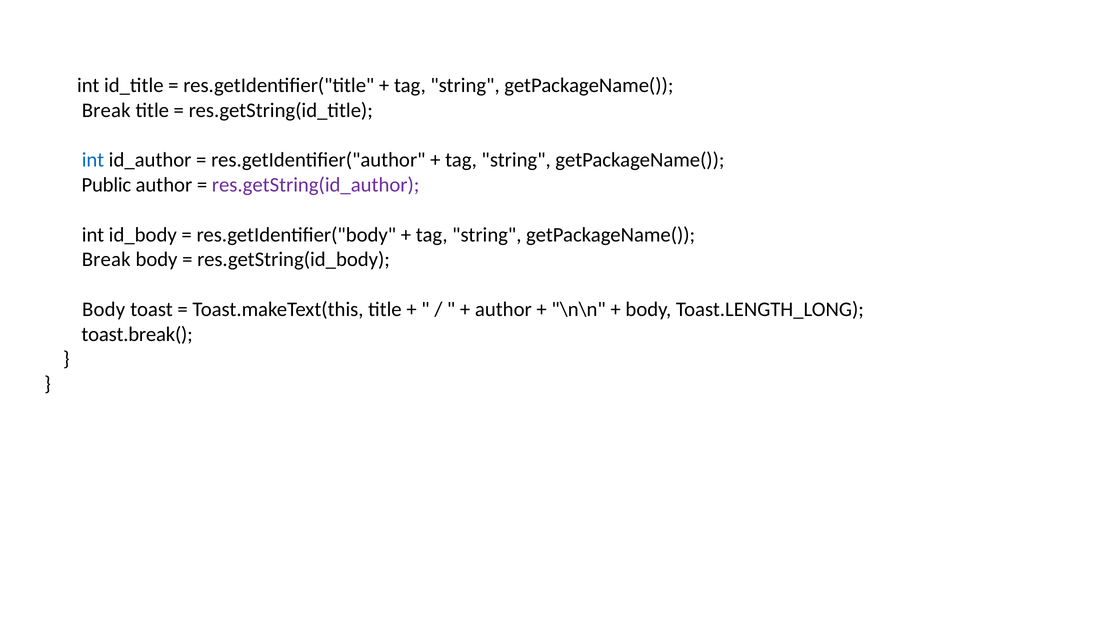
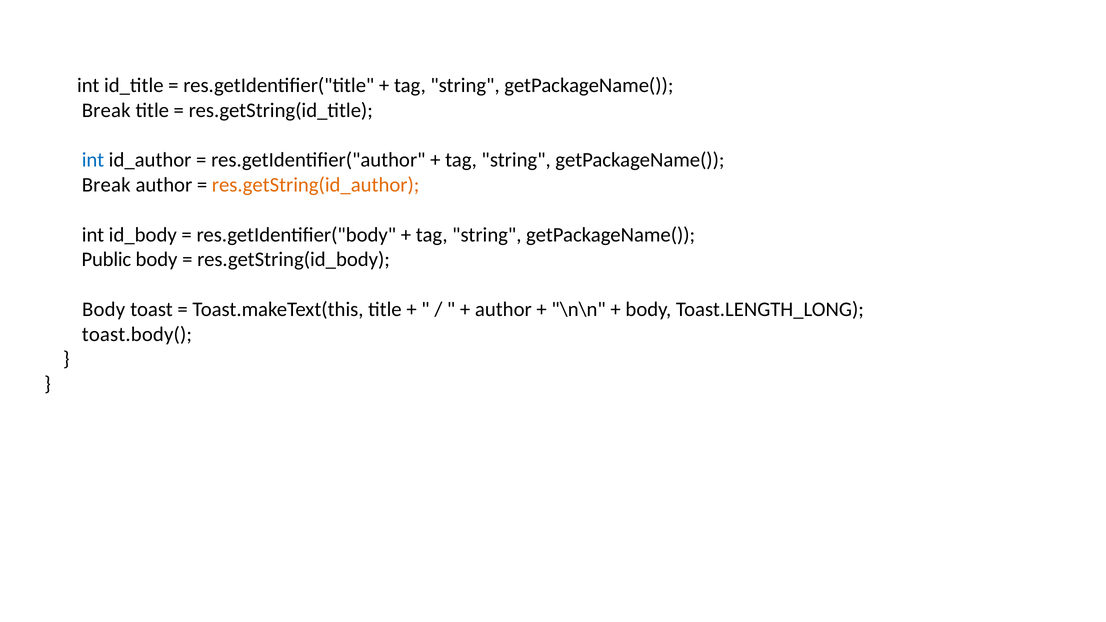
Public at (106, 185): Public -> Break
res.getString(id_author colour: purple -> orange
Break at (106, 260): Break -> Public
toast.break(: toast.break( -> toast.body(
